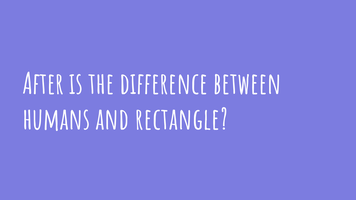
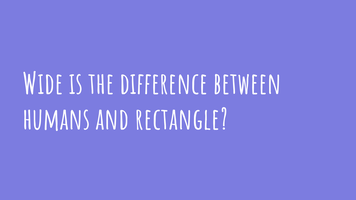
After: After -> Wide
